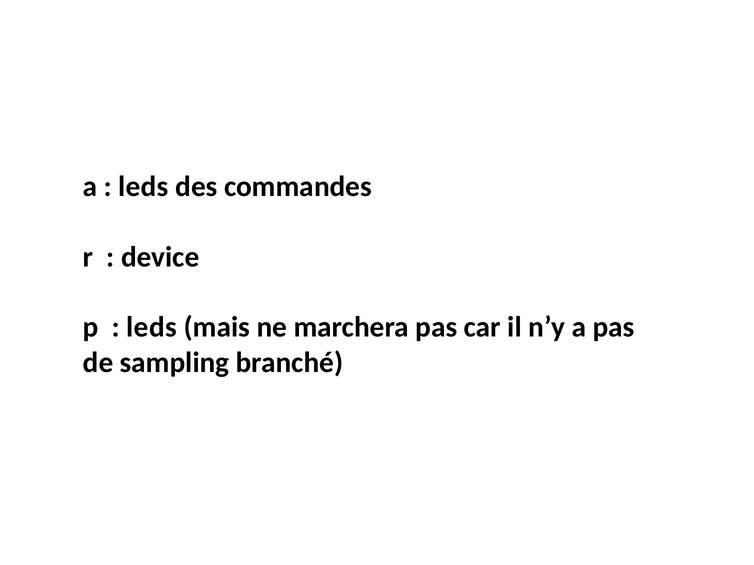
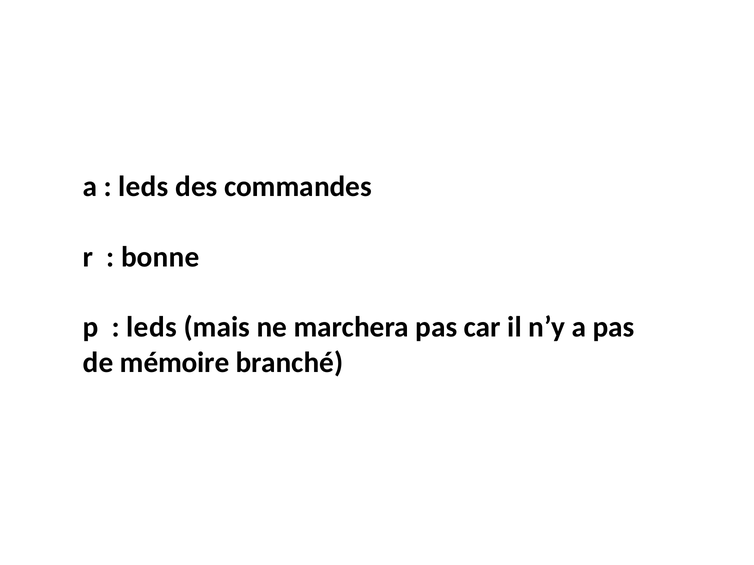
device: device -> bonne
sampling: sampling -> mémoire
